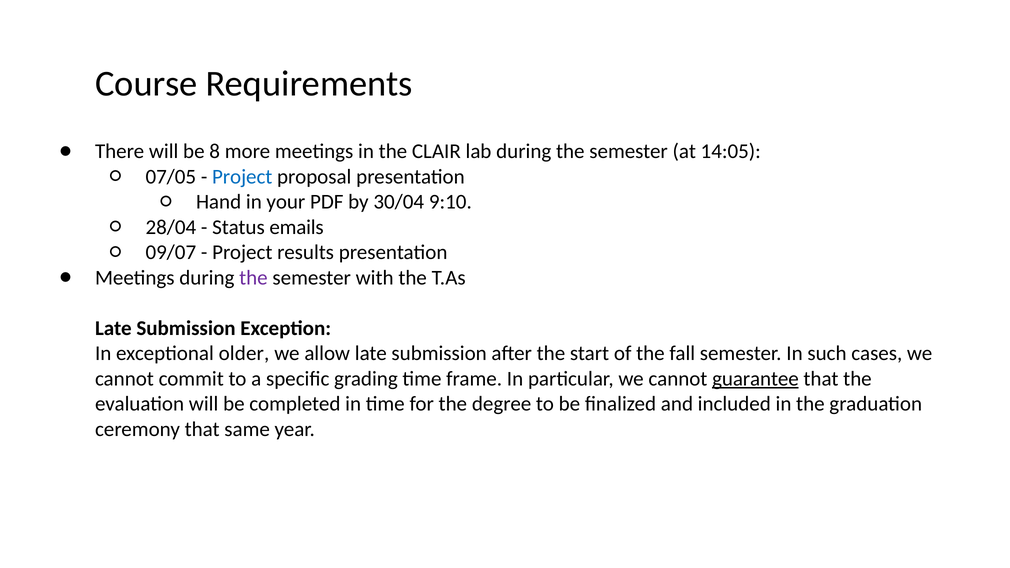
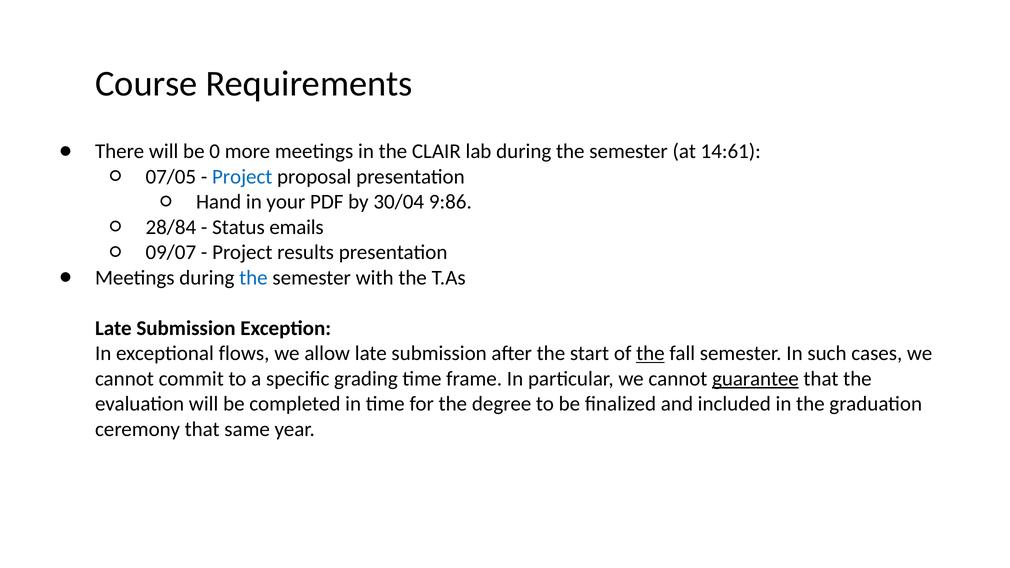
8: 8 -> 0
14:05: 14:05 -> 14:61
9:10: 9:10 -> 9:86
28/04: 28/04 -> 28/84
the at (253, 278) colour: purple -> blue
older: older -> flows
the at (650, 353) underline: none -> present
